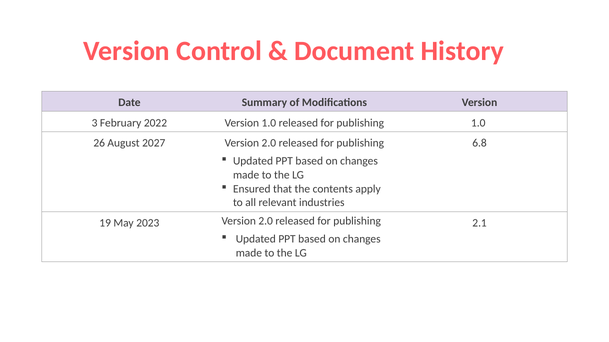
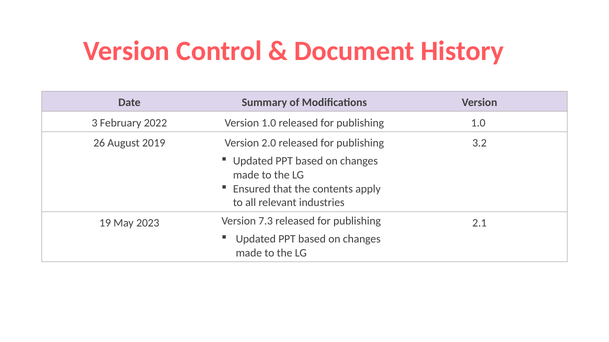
2027: 2027 -> 2019
6.8: 6.8 -> 3.2
2023 Version 2.0: 2.0 -> 7.3
